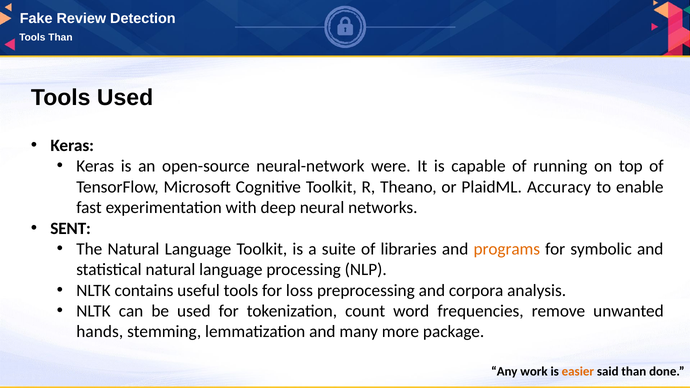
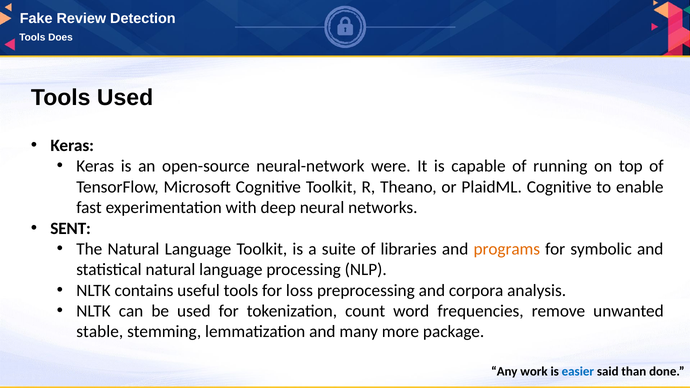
Tools Than: Than -> Does
PlaidML Accuracy: Accuracy -> Cognitive
hands: hands -> stable
easier colour: orange -> blue
